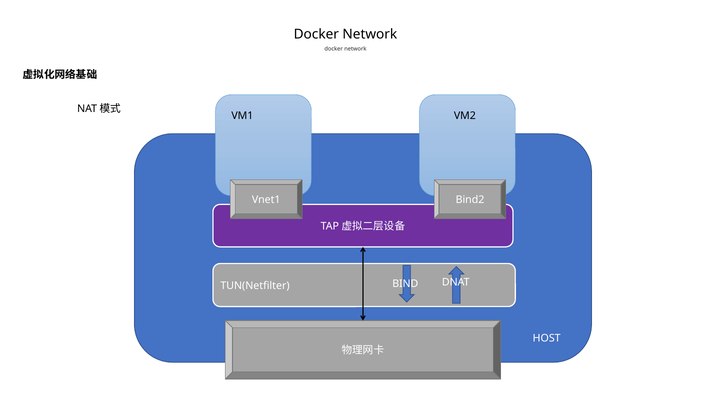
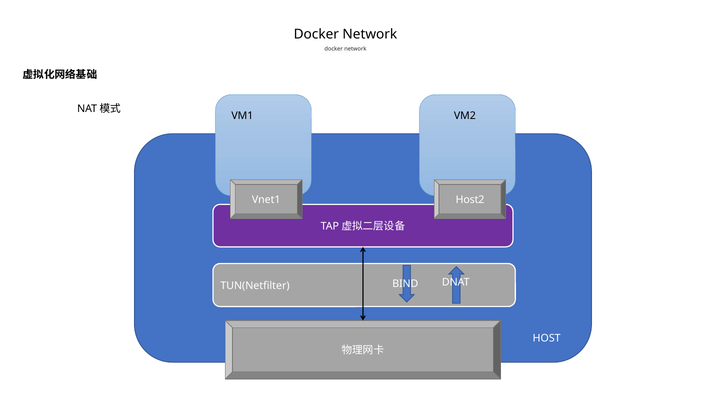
Bind2: Bind2 -> Host2
